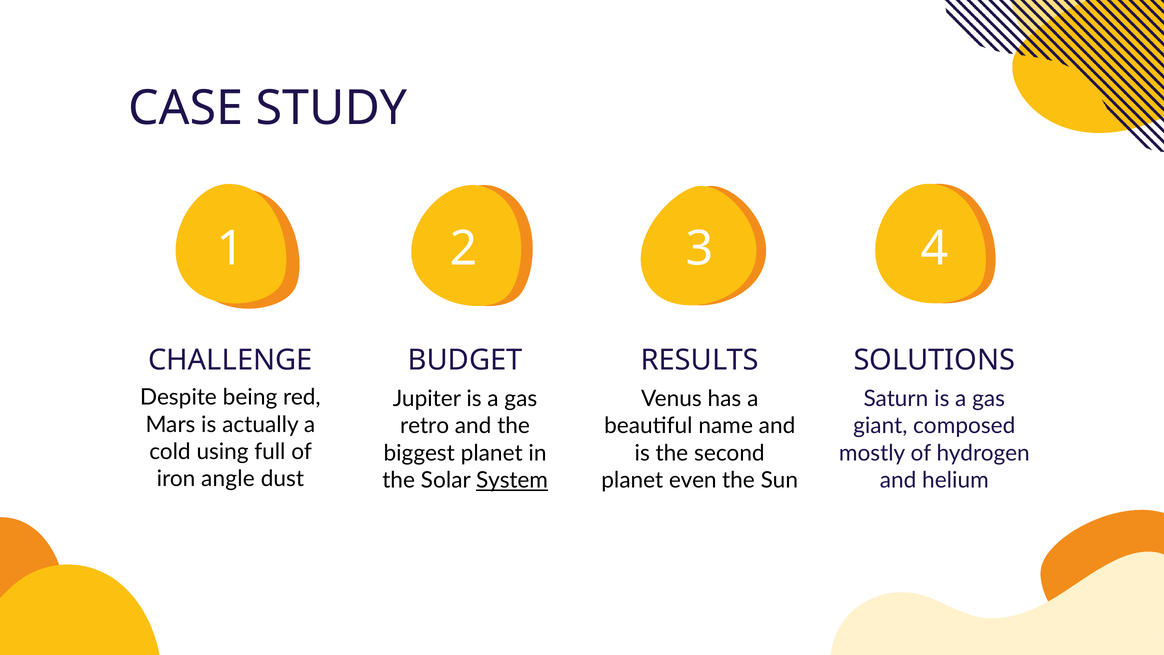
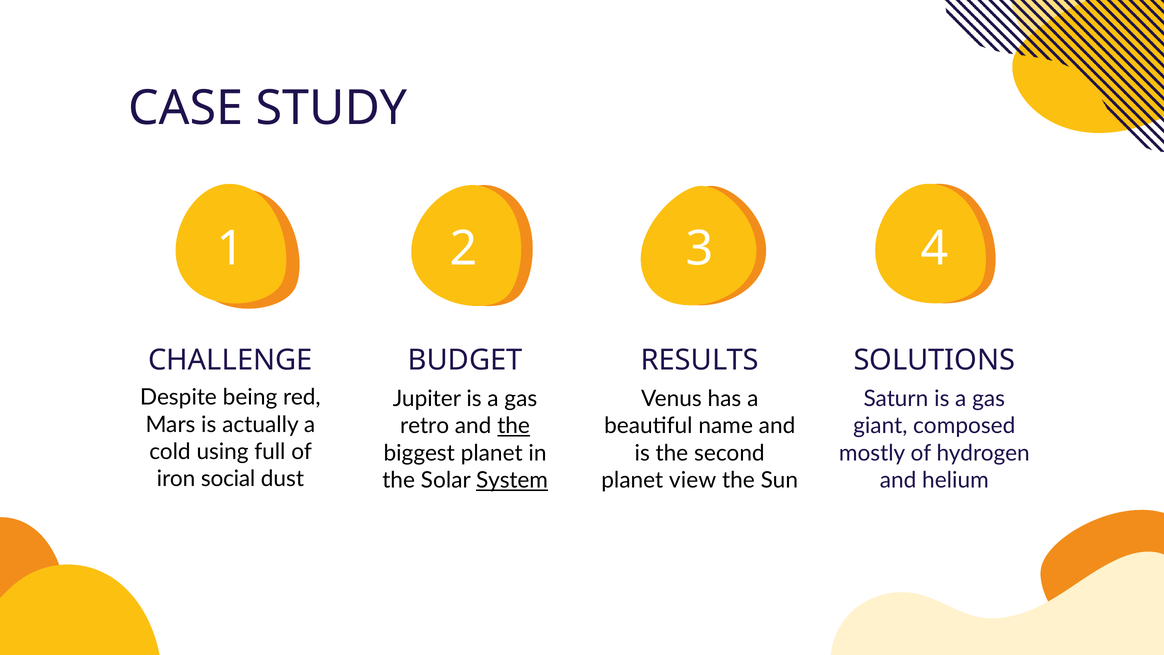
the at (514, 426) underline: none -> present
angle: angle -> social
even: even -> view
